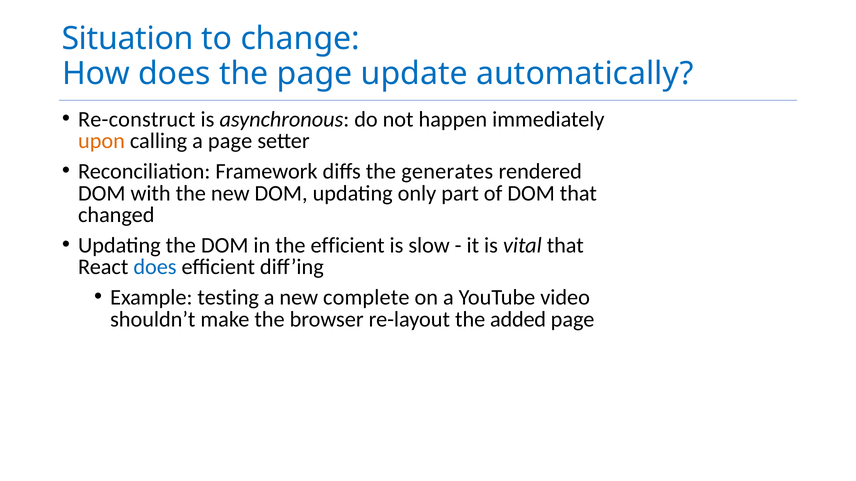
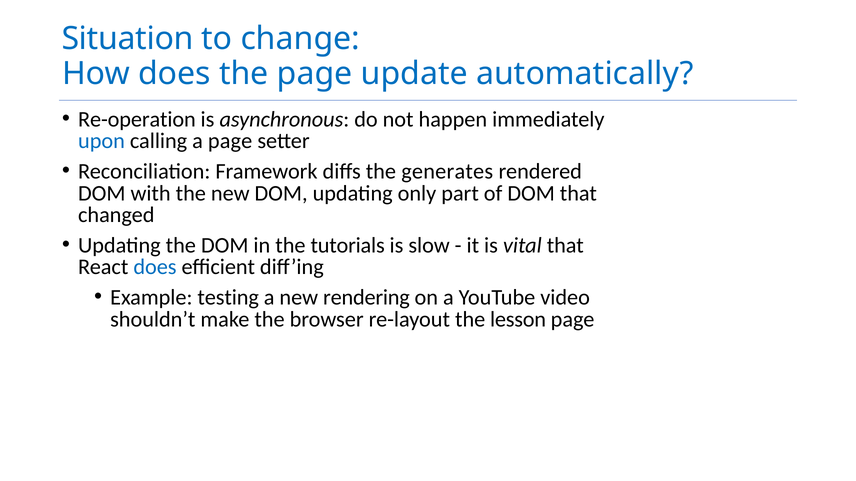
Re-construct: Re-construct -> Re-operation
upon colour: orange -> blue
the efficient: efficient -> tutorials
complete: complete -> rendering
added: added -> lesson
